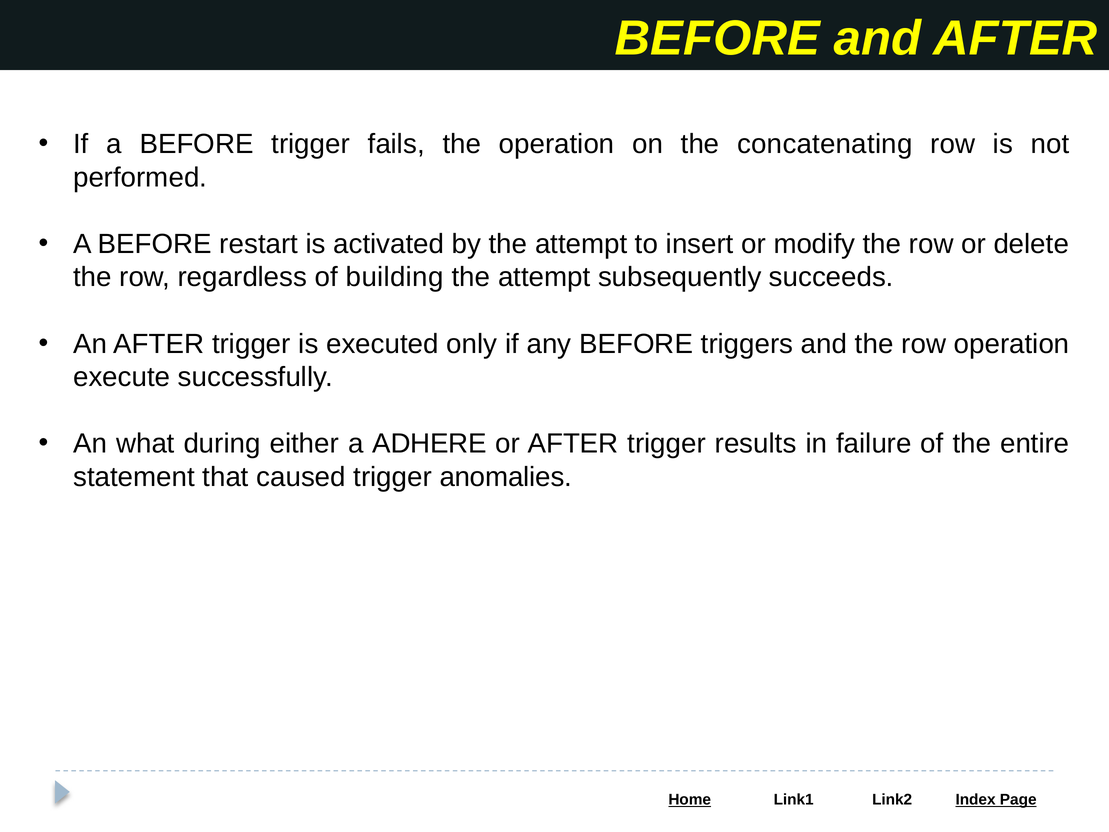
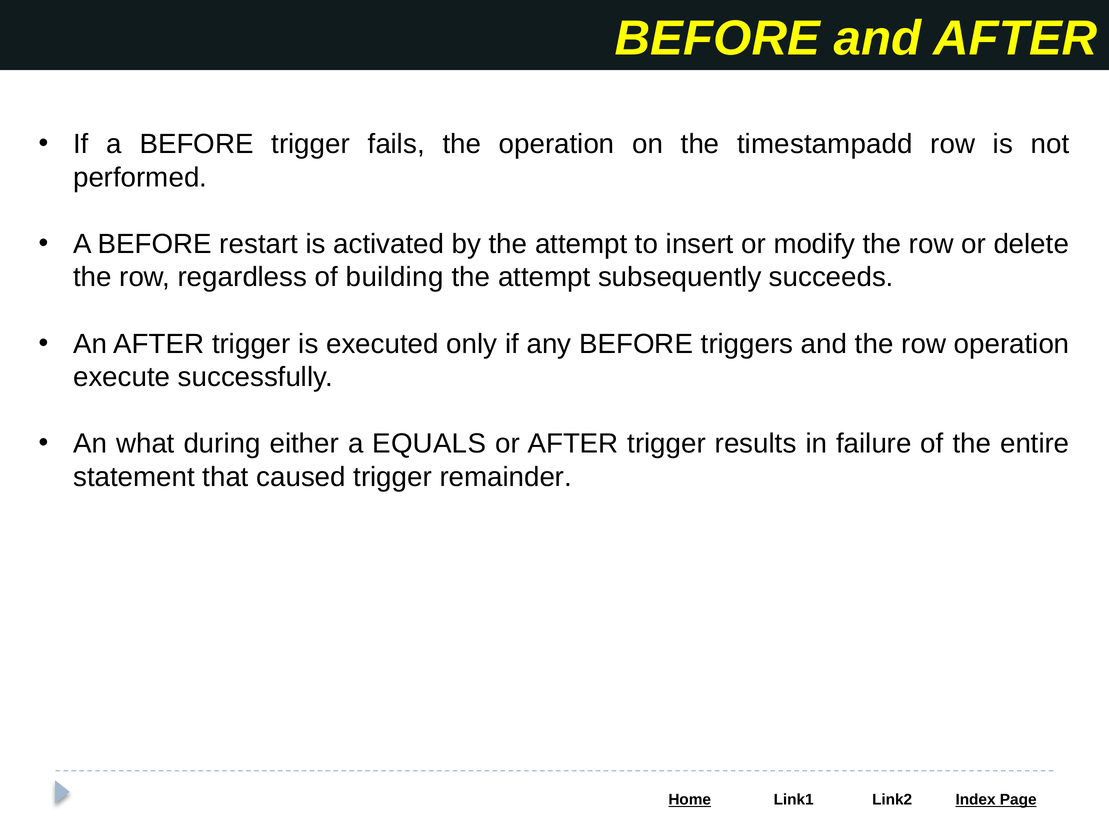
concatenating: concatenating -> timestampadd
ADHERE: ADHERE -> EQUALS
anomalies: anomalies -> remainder
